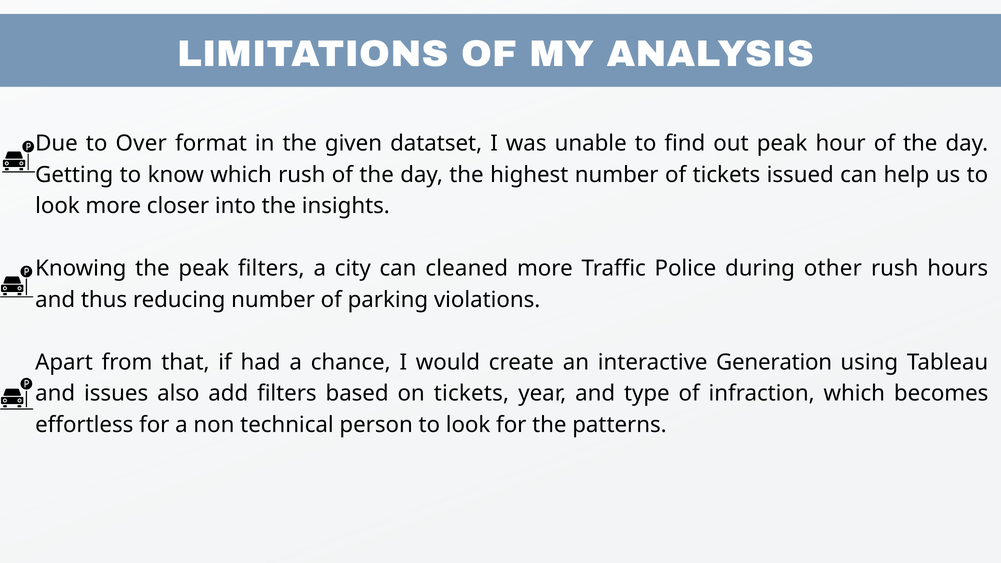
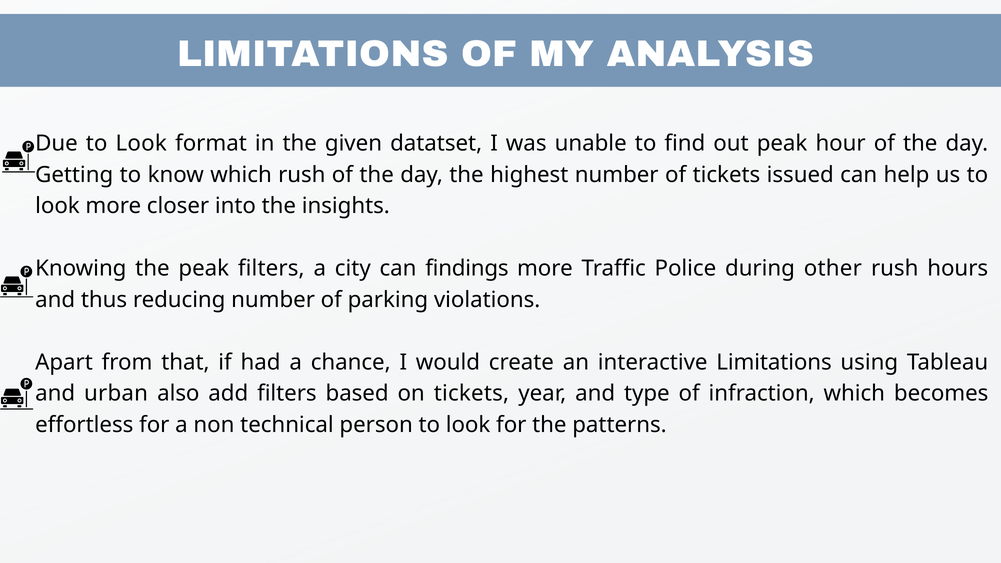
Due to Over: Over -> Look
cleaned: cleaned -> findings
interactive Generation: Generation -> Limitations
issues: issues -> urban
